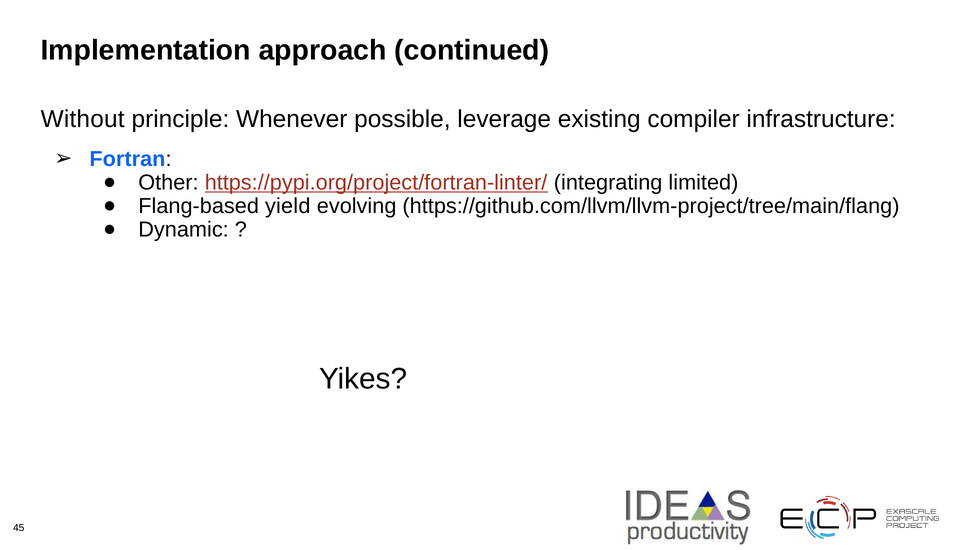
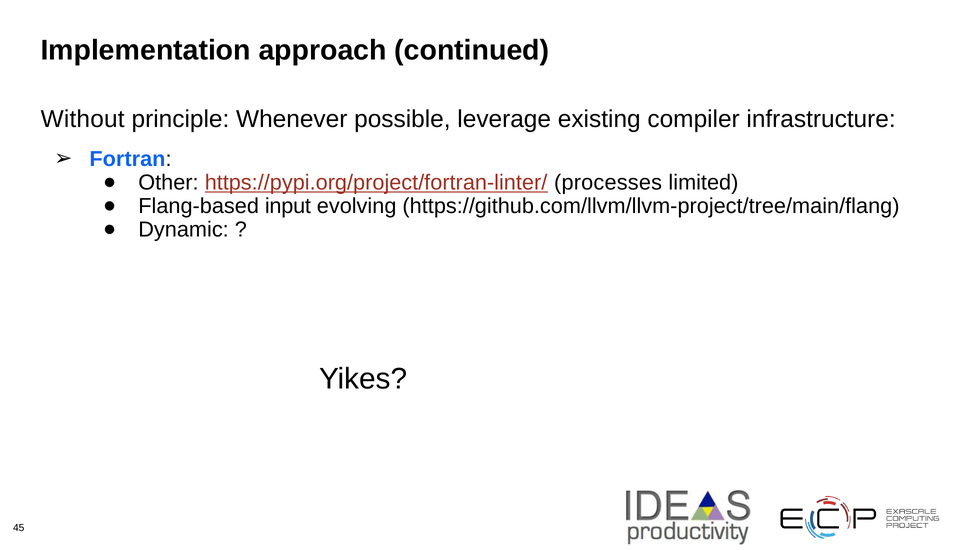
integrating: integrating -> processes
yield: yield -> input
